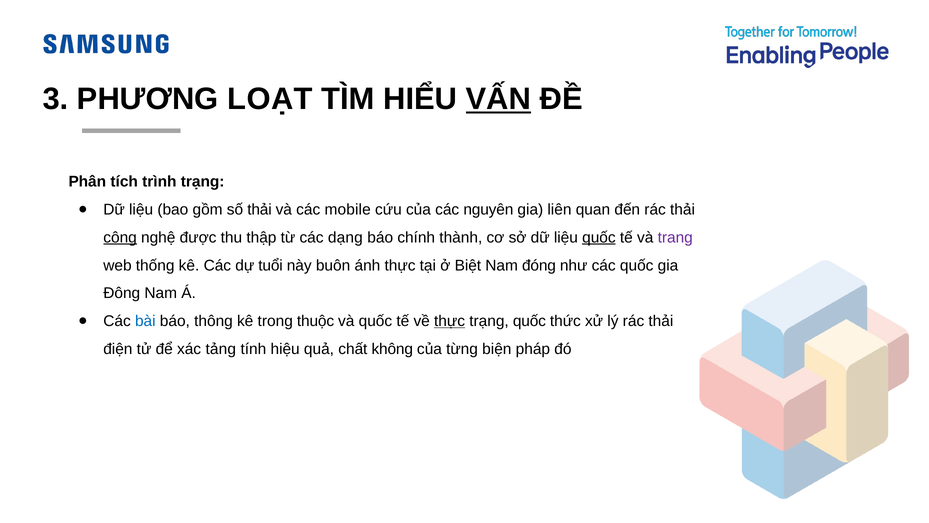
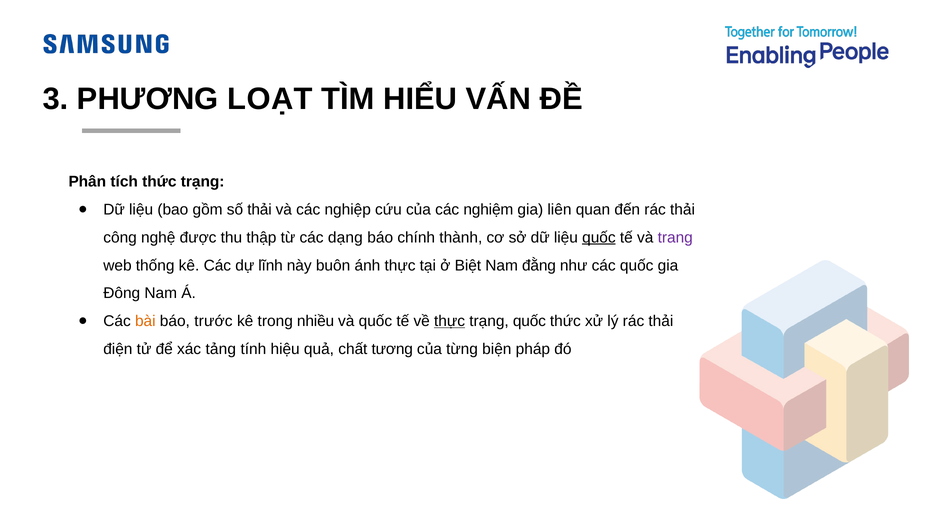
VẤN underline: present -> none
tích trình: trình -> thức
mobile: mobile -> nghiệp
nguyên: nguyên -> nghiệm
công underline: present -> none
tuổi: tuổi -> lĩnh
đóng: đóng -> đằng
bài colour: blue -> orange
thông: thông -> trước
thuộc: thuộc -> nhiều
không: không -> tương
